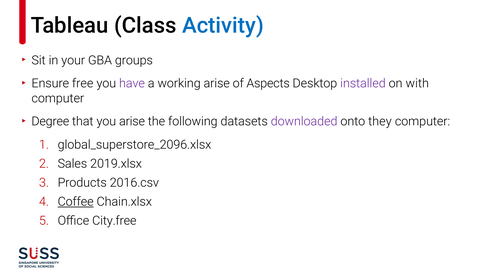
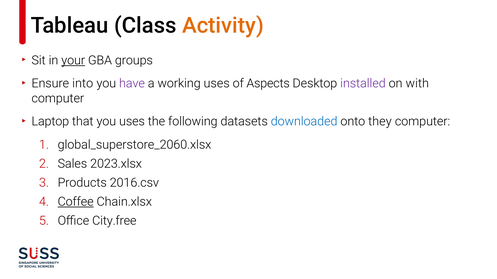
Activity colour: blue -> orange
your underline: none -> present
free: free -> into
working arise: arise -> uses
Degree: Degree -> Laptop
you arise: arise -> uses
downloaded colour: purple -> blue
global_superstore_2096.xlsx: global_superstore_2096.xlsx -> global_superstore_2060.xlsx
2019.xlsx: 2019.xlsx -> 2023.xlsx
